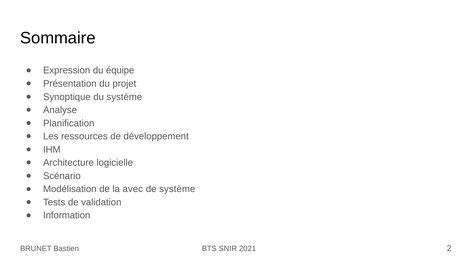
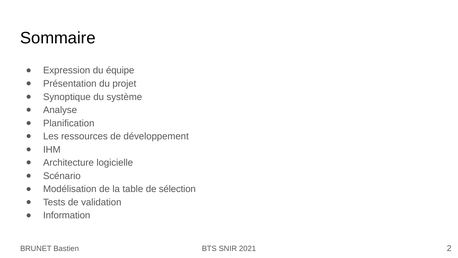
avec: avec -> table
de système: système -> sélection
